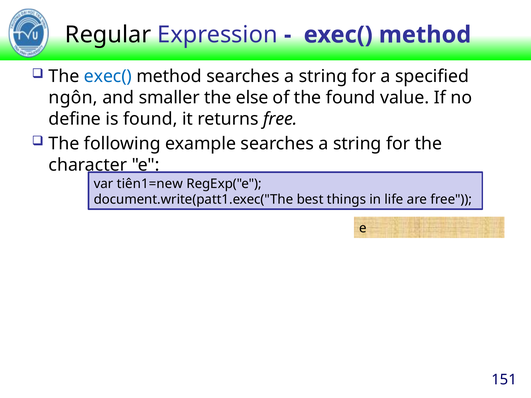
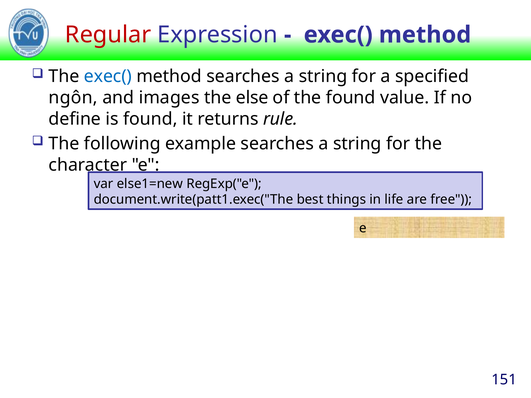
Regular colour: black -> red
smaller: smaller -> images
returns free: free -> rule
tiên1=new: tiên1=new -> else1=new
